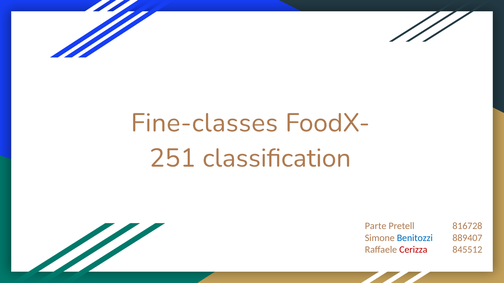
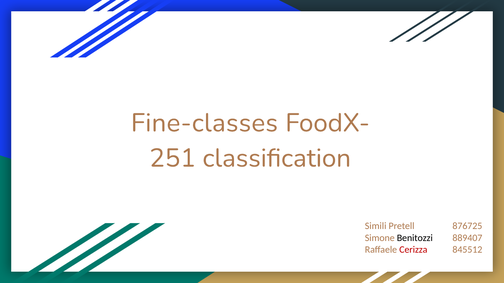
Parte: Parte -> Simili
816728: 816728 -> 876725
Benitozzi colour: blue -> black
